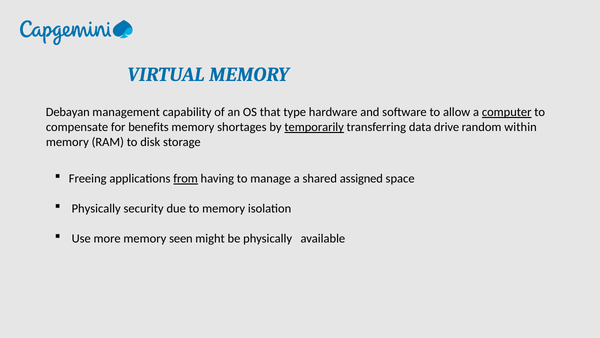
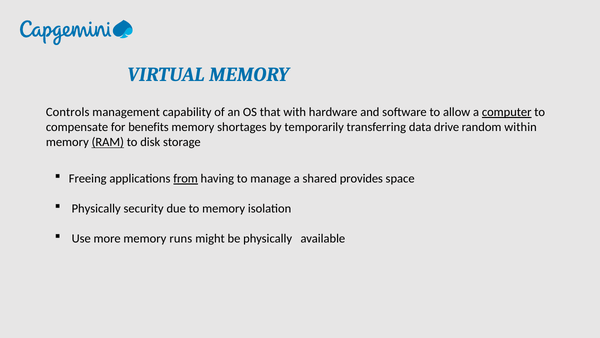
Debayan: Debayan -> Controls
type: type -> with
temporarily underline: present -> none
RAM underline: none -> present
assigned: assigned -> provides
seen: seen -> runs
